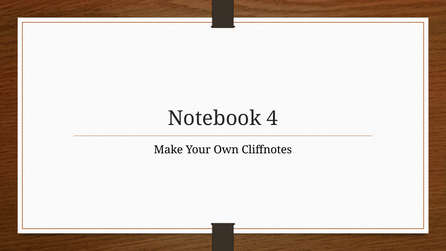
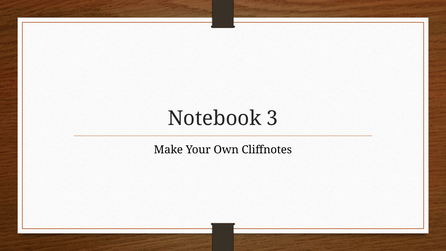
4: 4 -> 3
